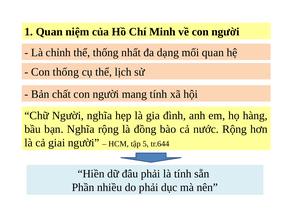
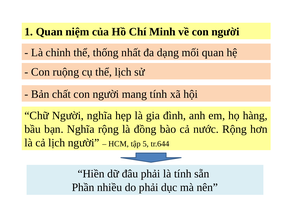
Con thống: thống -> ruộng
cả giai: giai -> lịch
